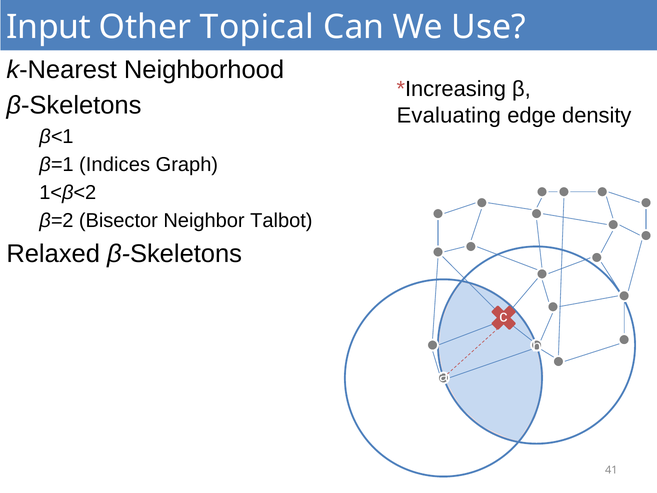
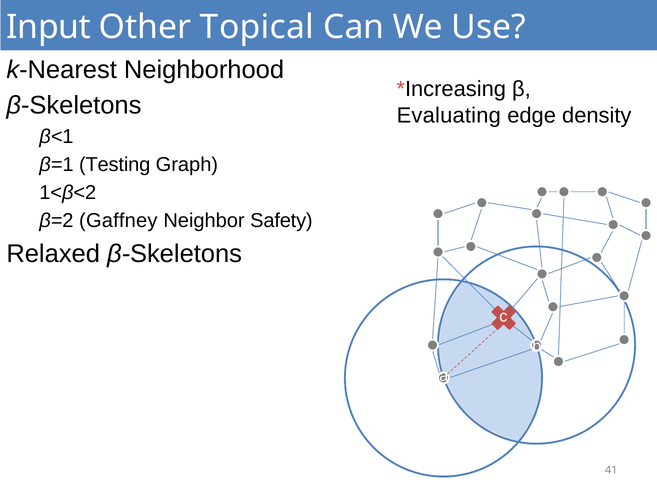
Indices: Indices -> Testing
Bisector: Bisector -> Gaffney
Talbot: Talbot -> Safety
